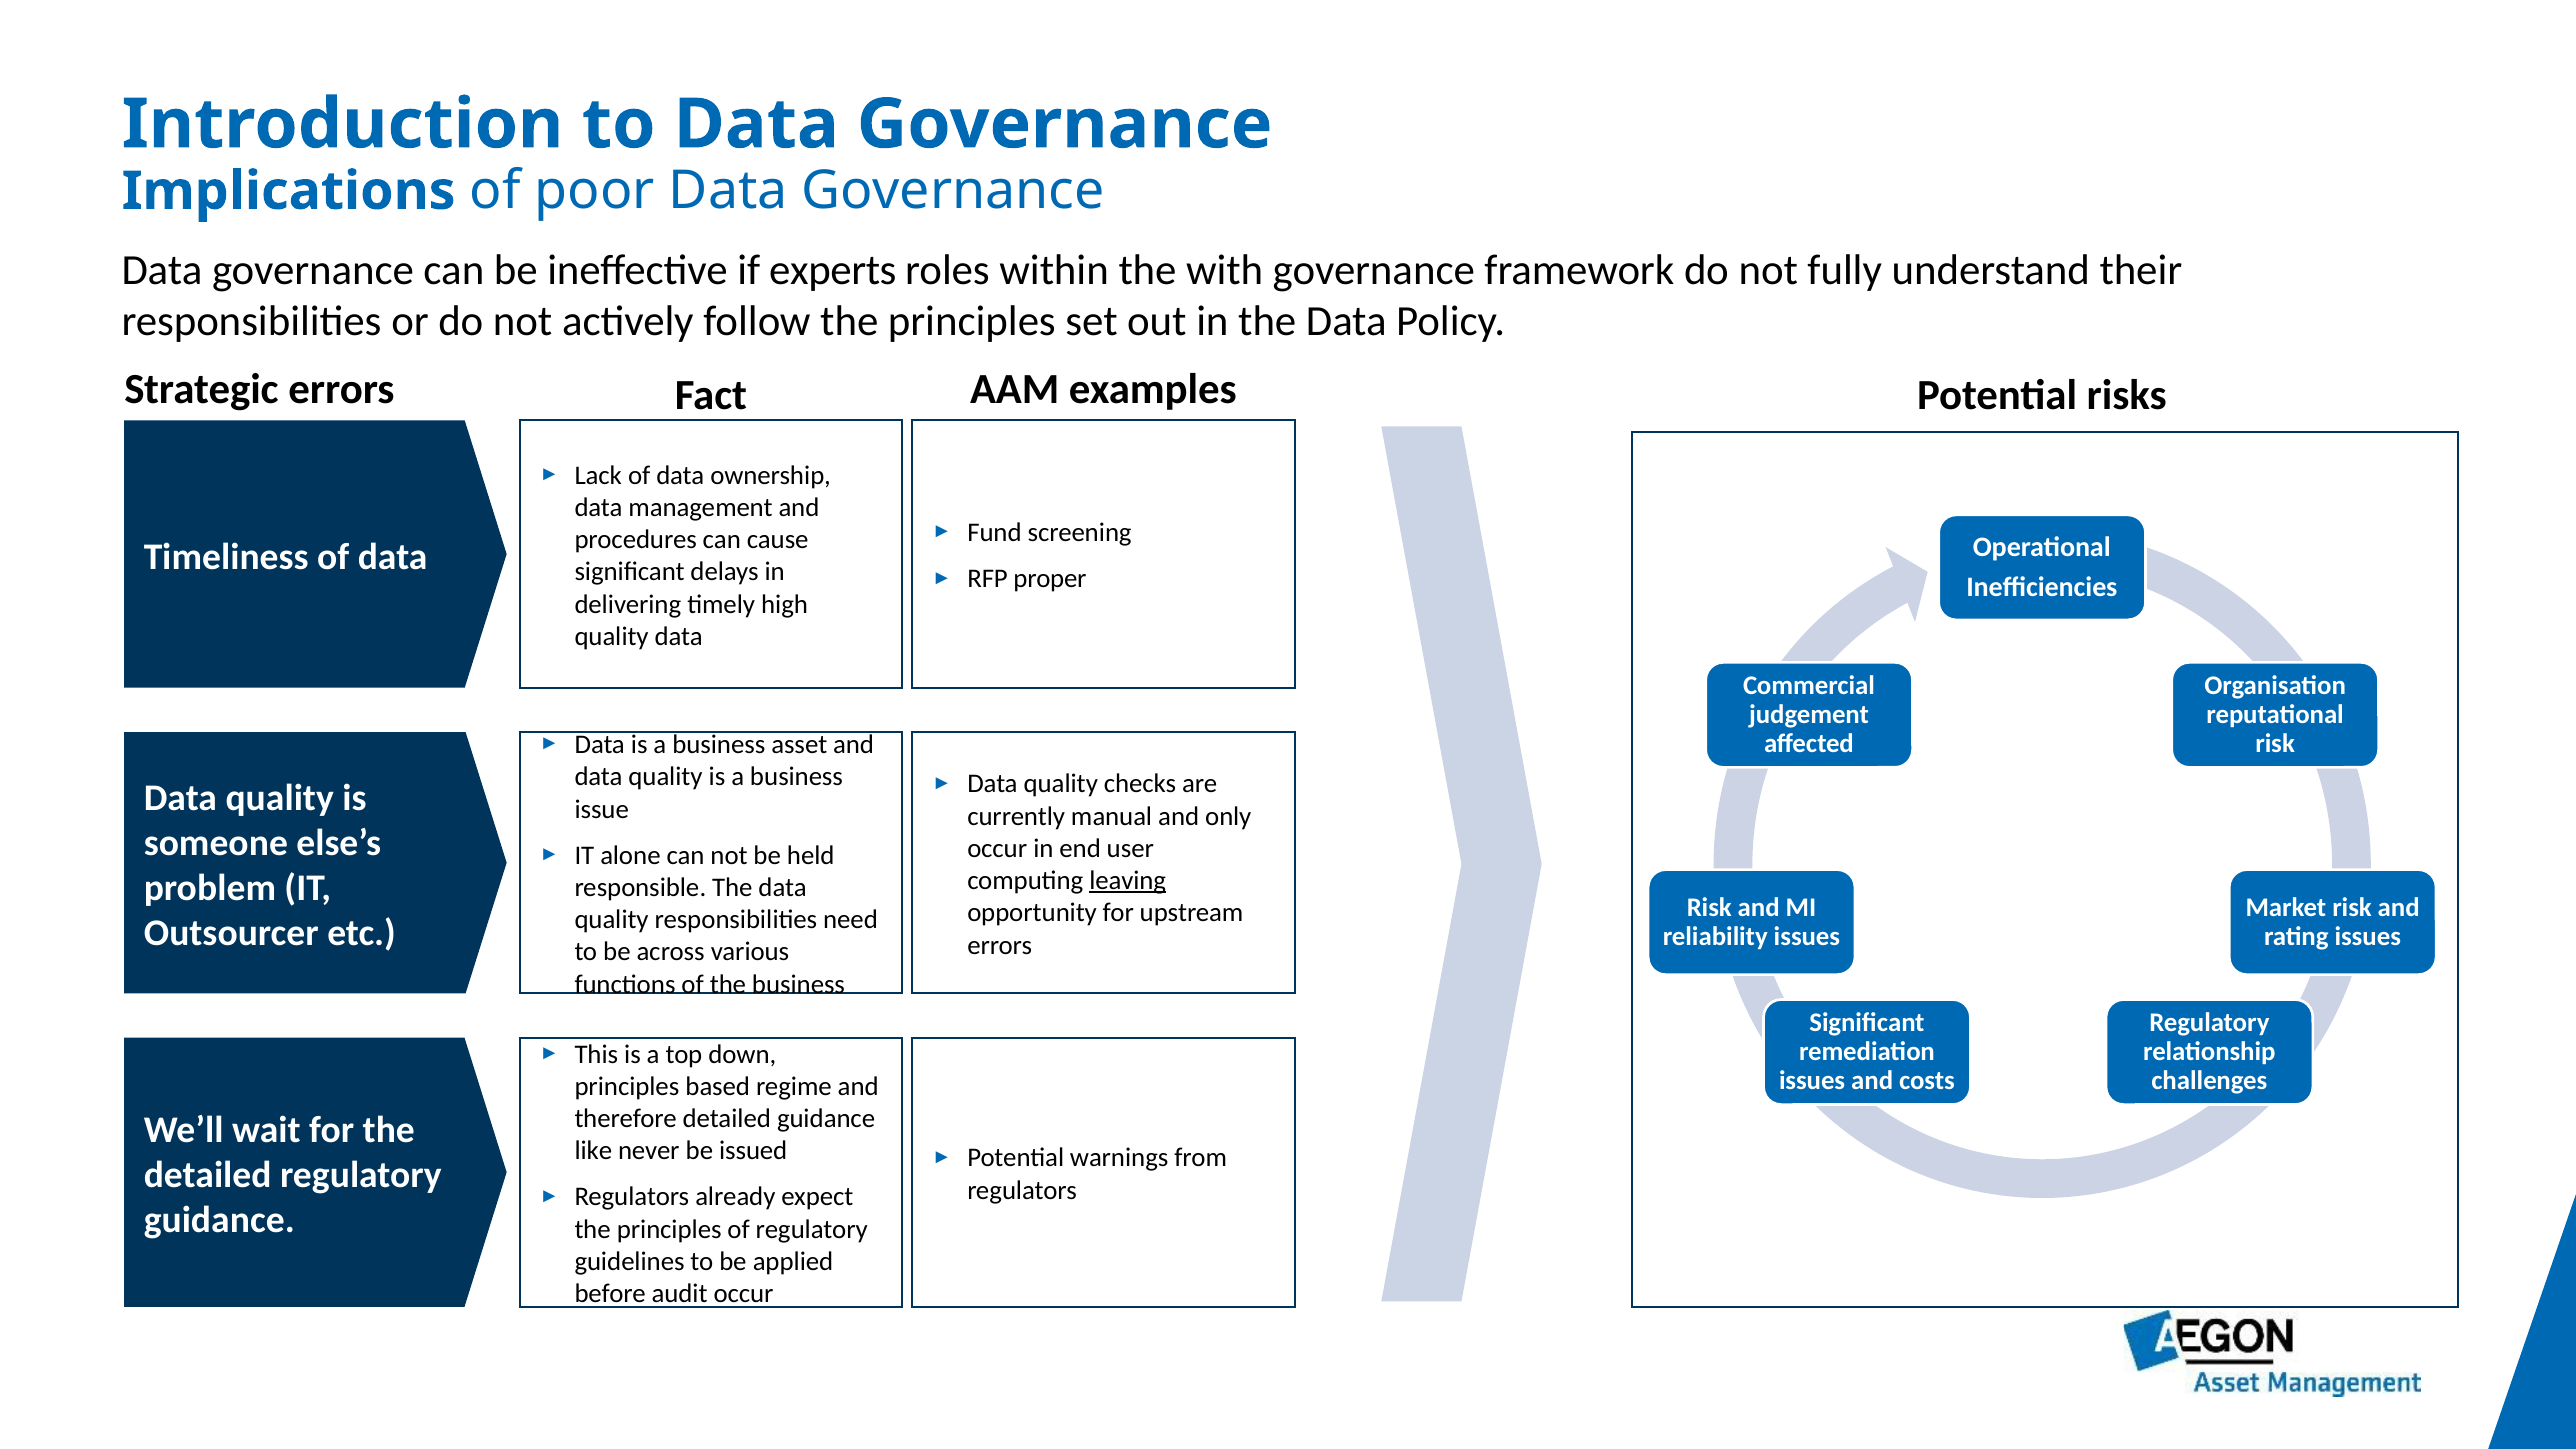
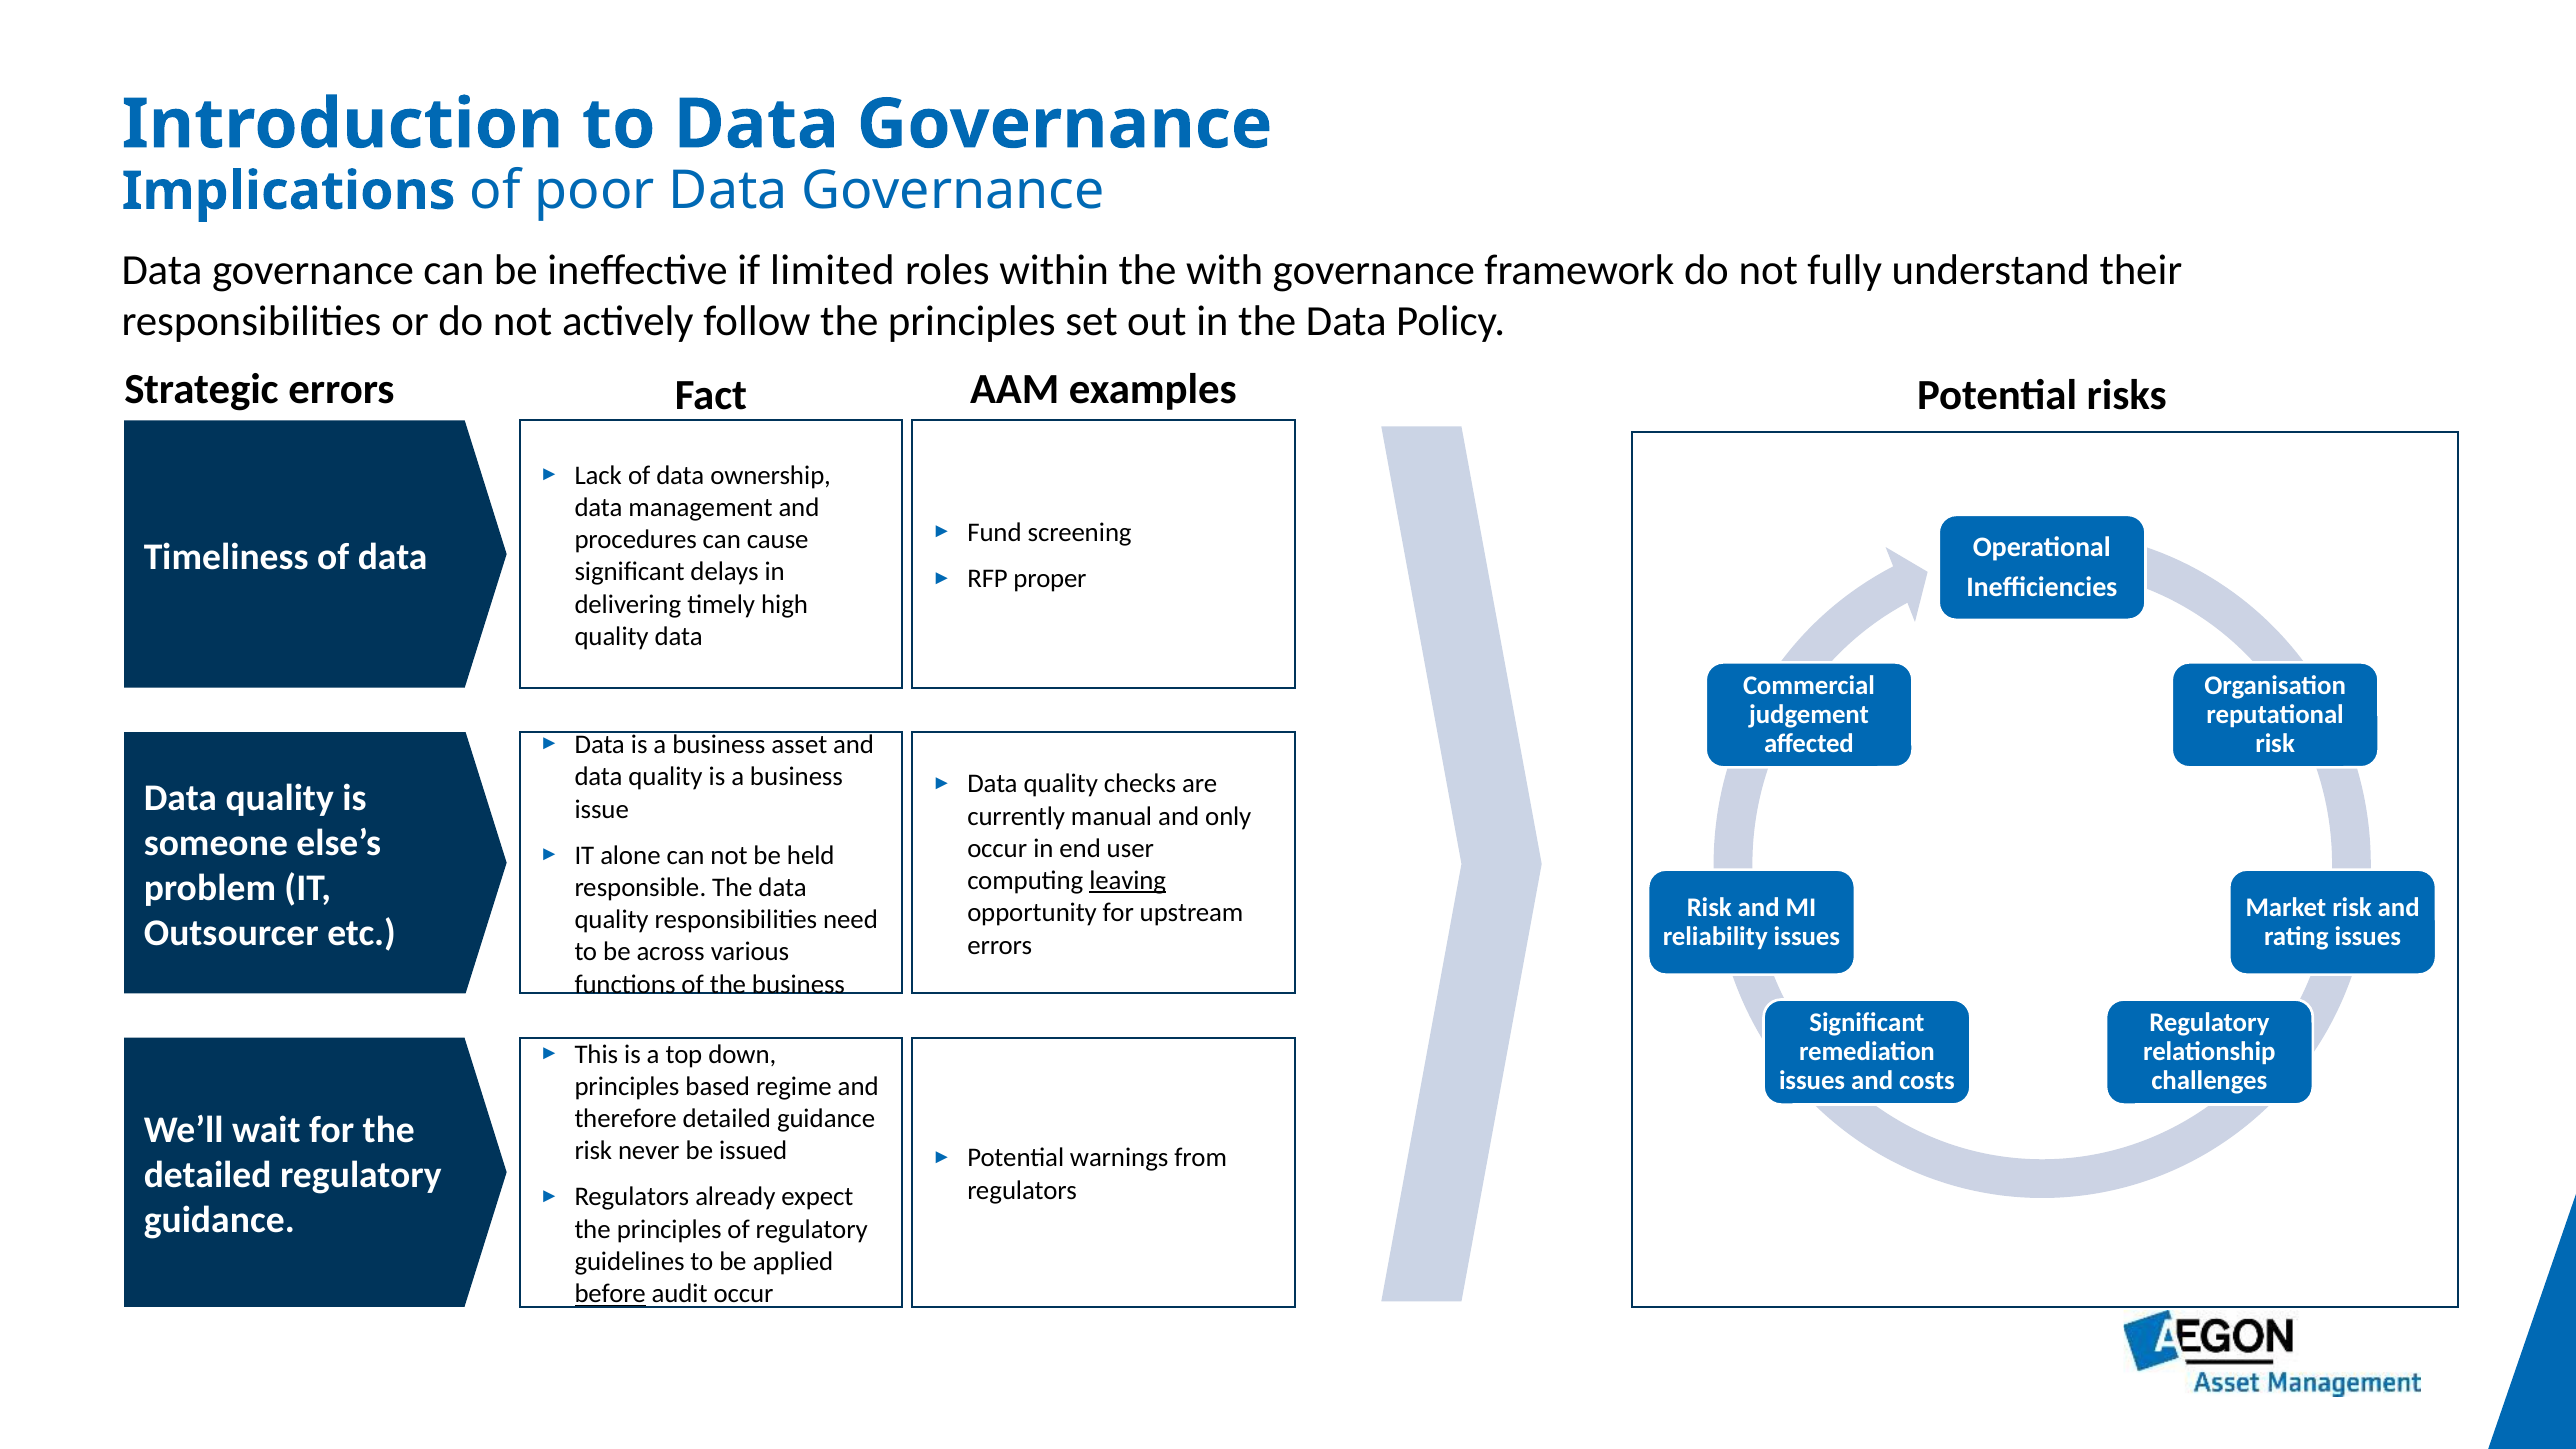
experts: experts -> limited
like at (593, 1151): like -> risk
before underline: none -> present
